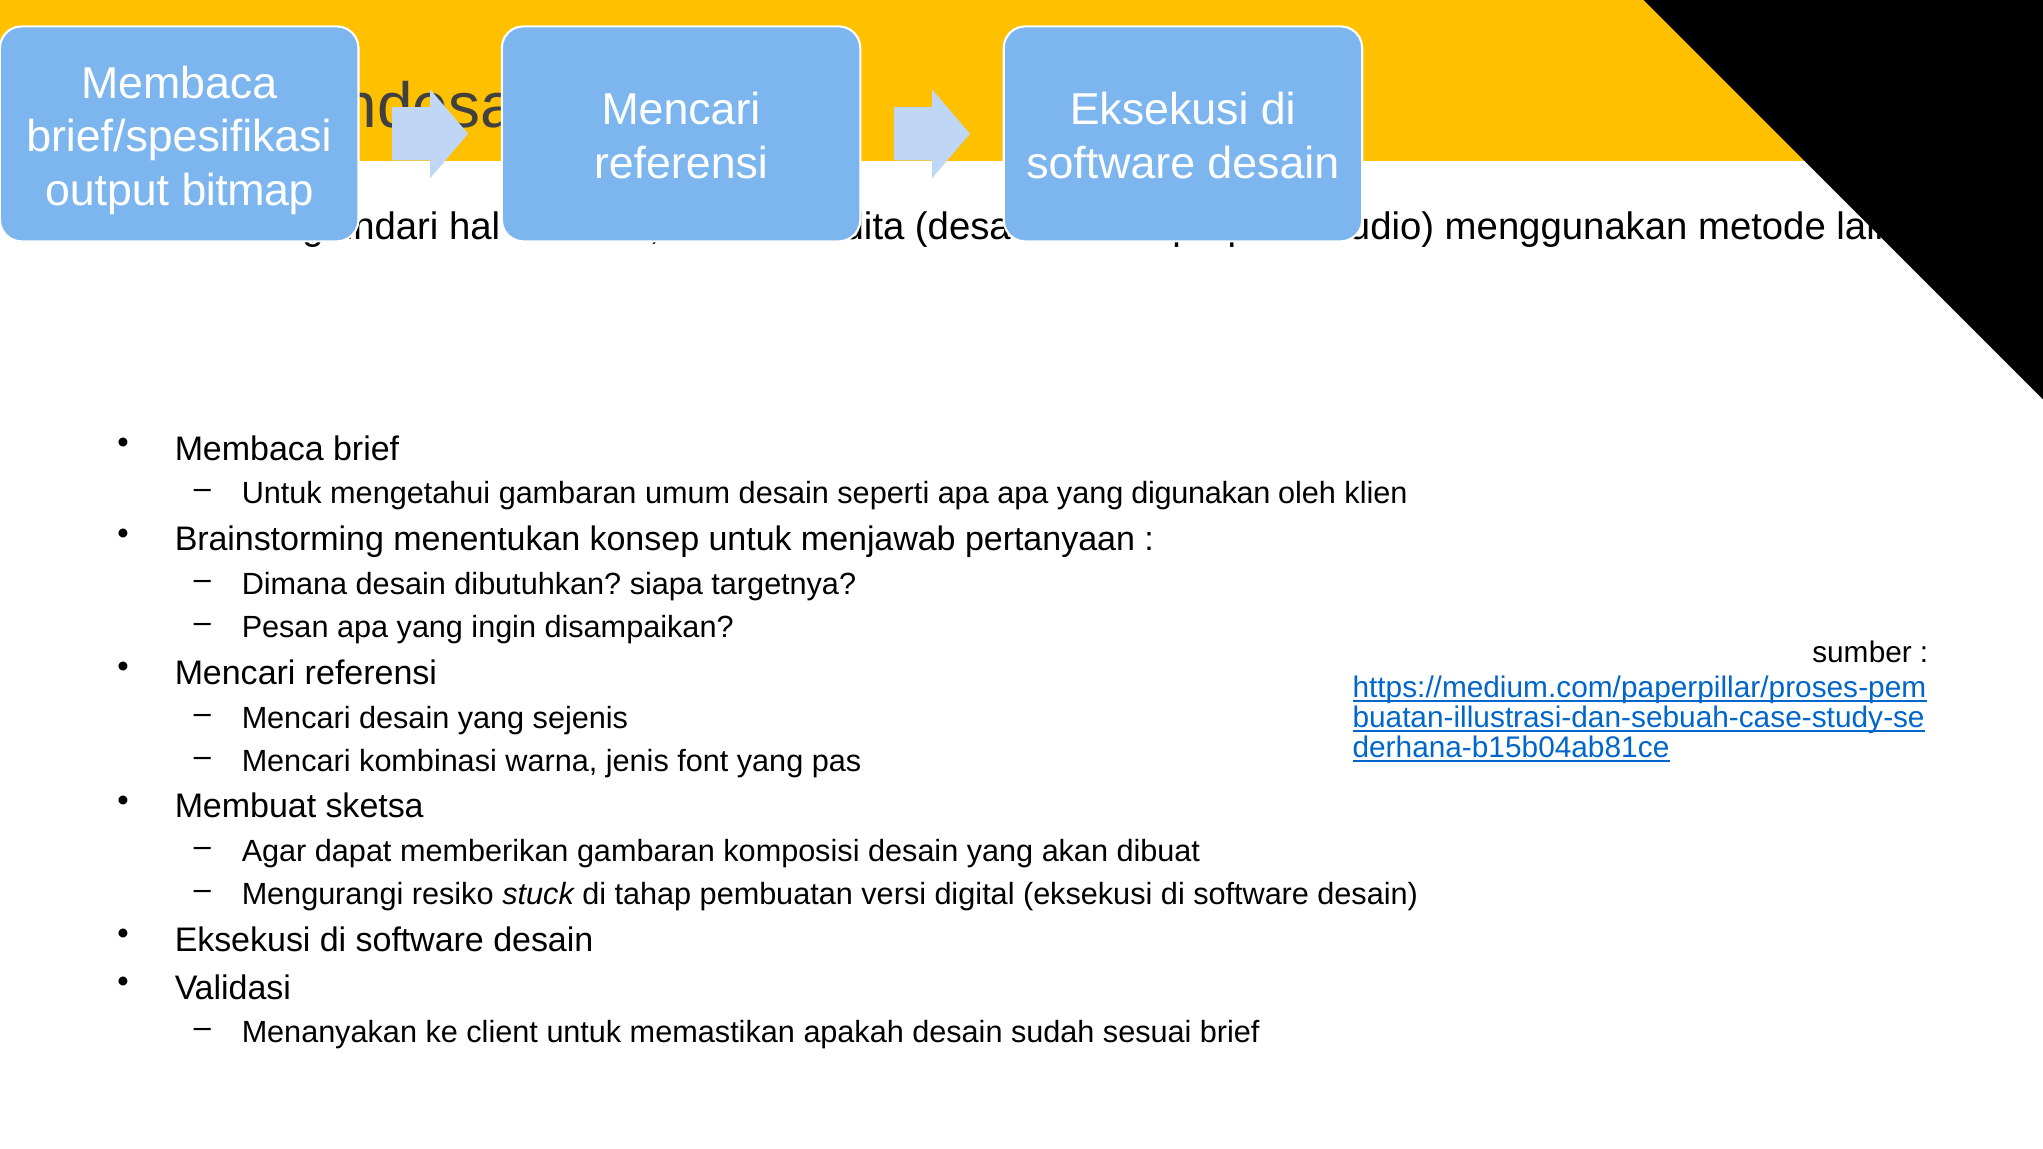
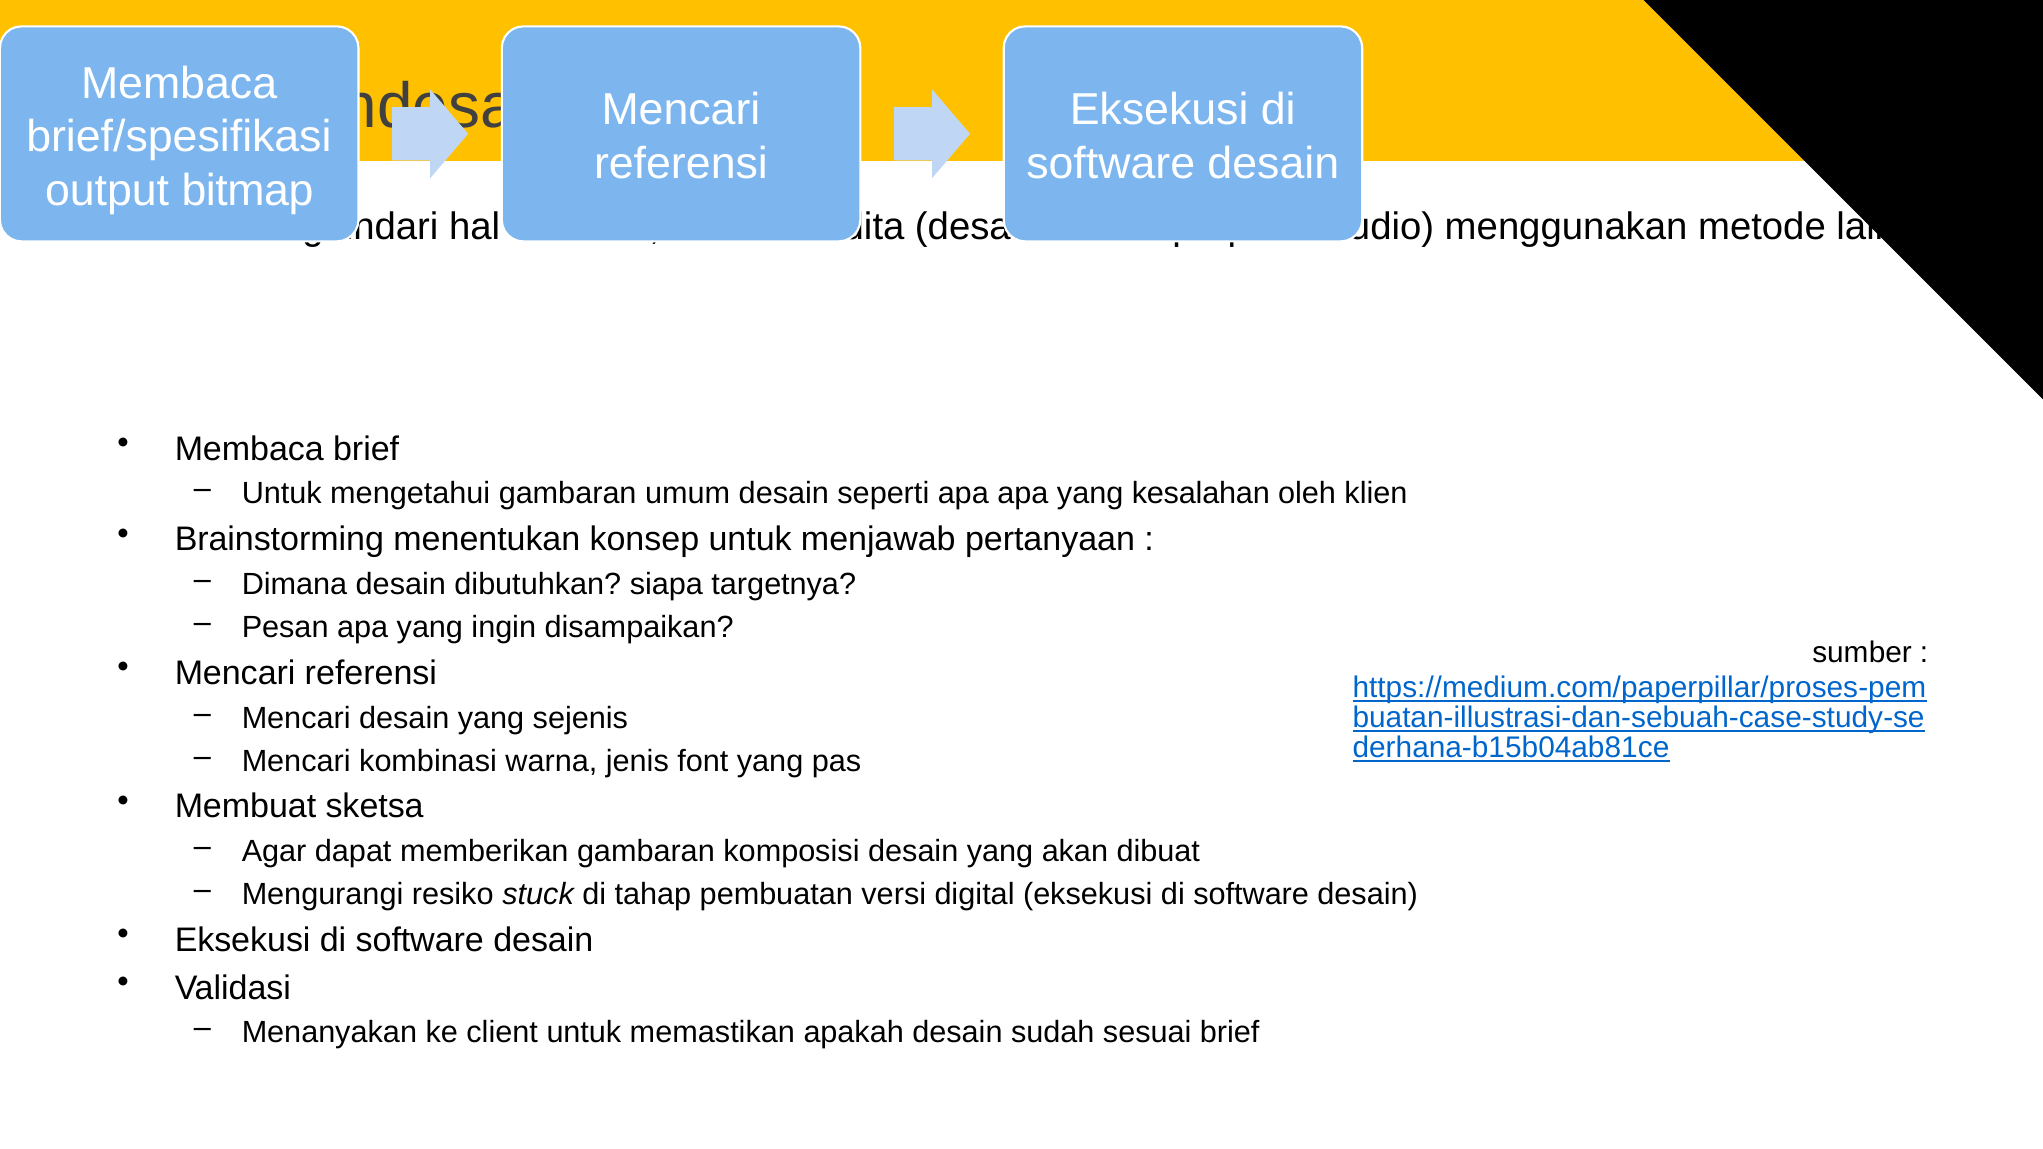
digunakan: digunakan -> kesalahan
